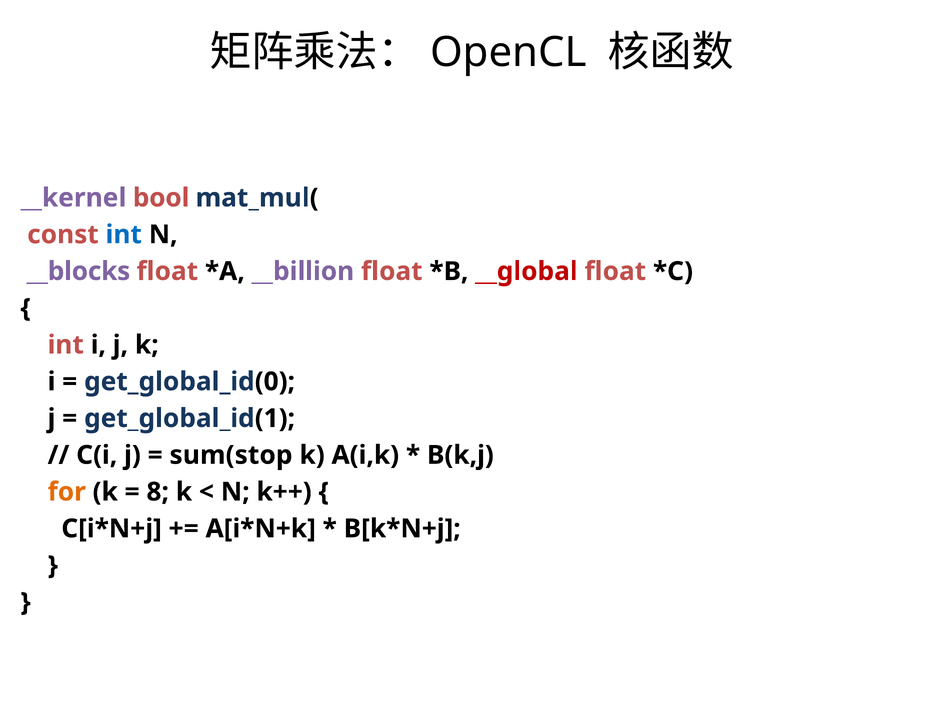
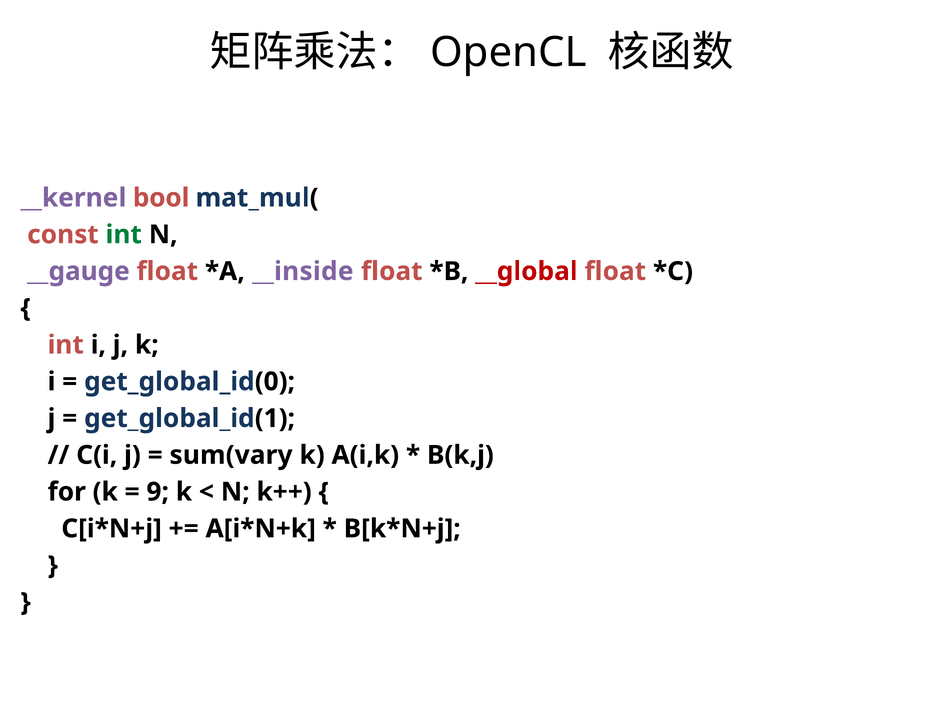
int at (124, 235) colour: blue -> green
__blocks: __blocks -> __gauge
__billion: __billion -> __inside
sum(stop: sum(stop -> sum(vary
for colour: orange -> black
8: 8 -> 9
